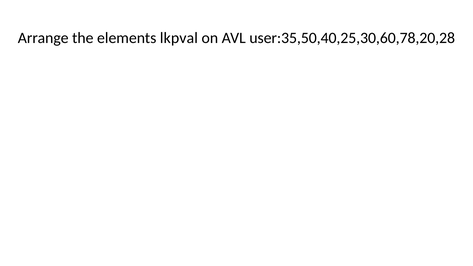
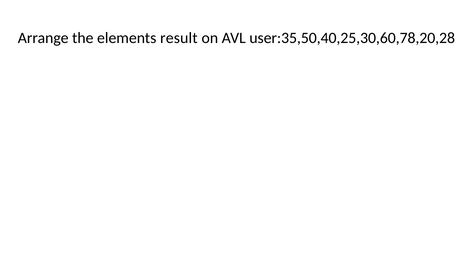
lkpval: lkpval -> result
